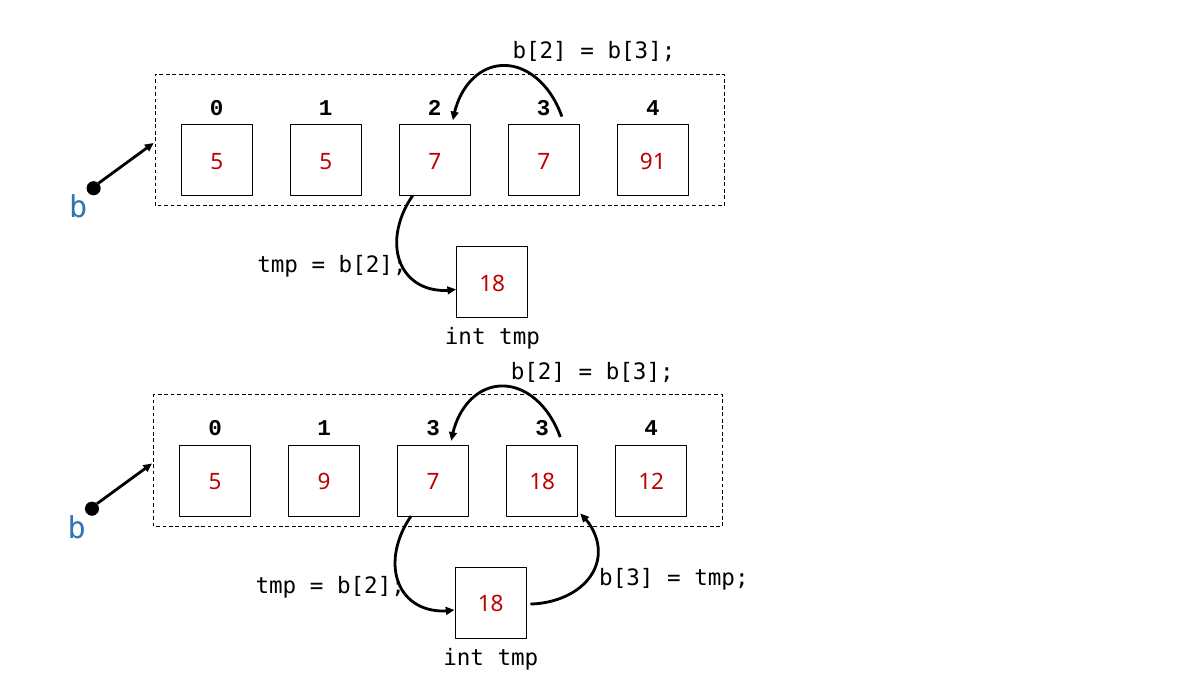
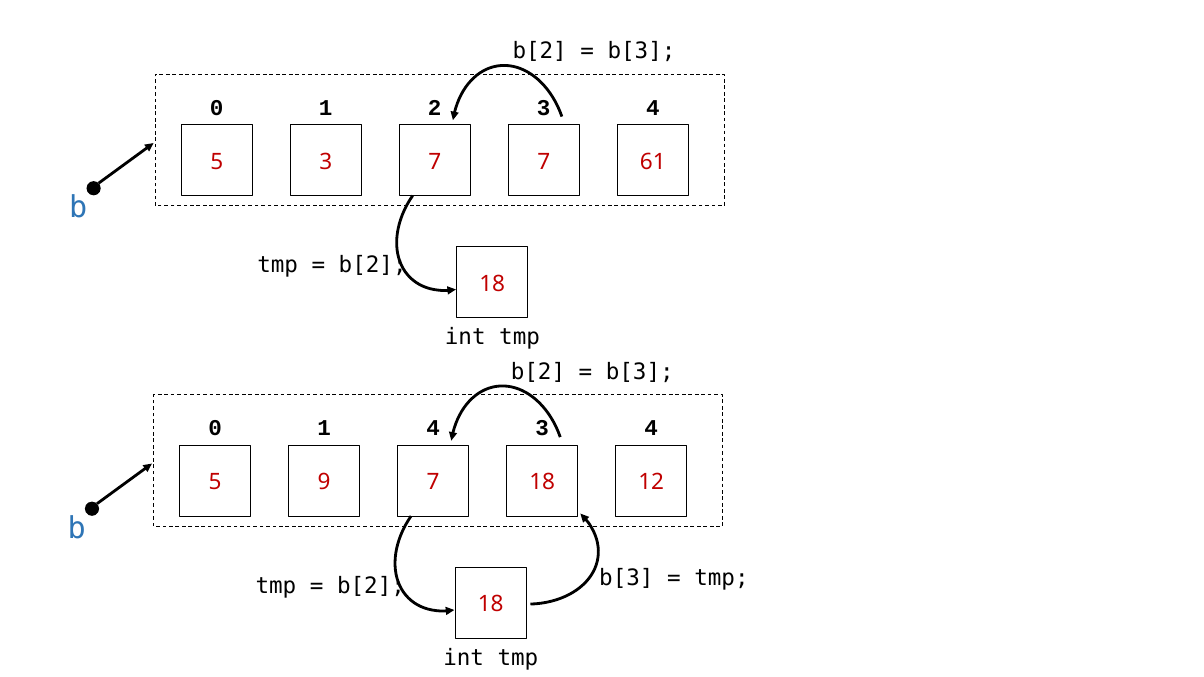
5 5: 5 -> 3
91: 91 -> 61
1 3: 3 -> 4
